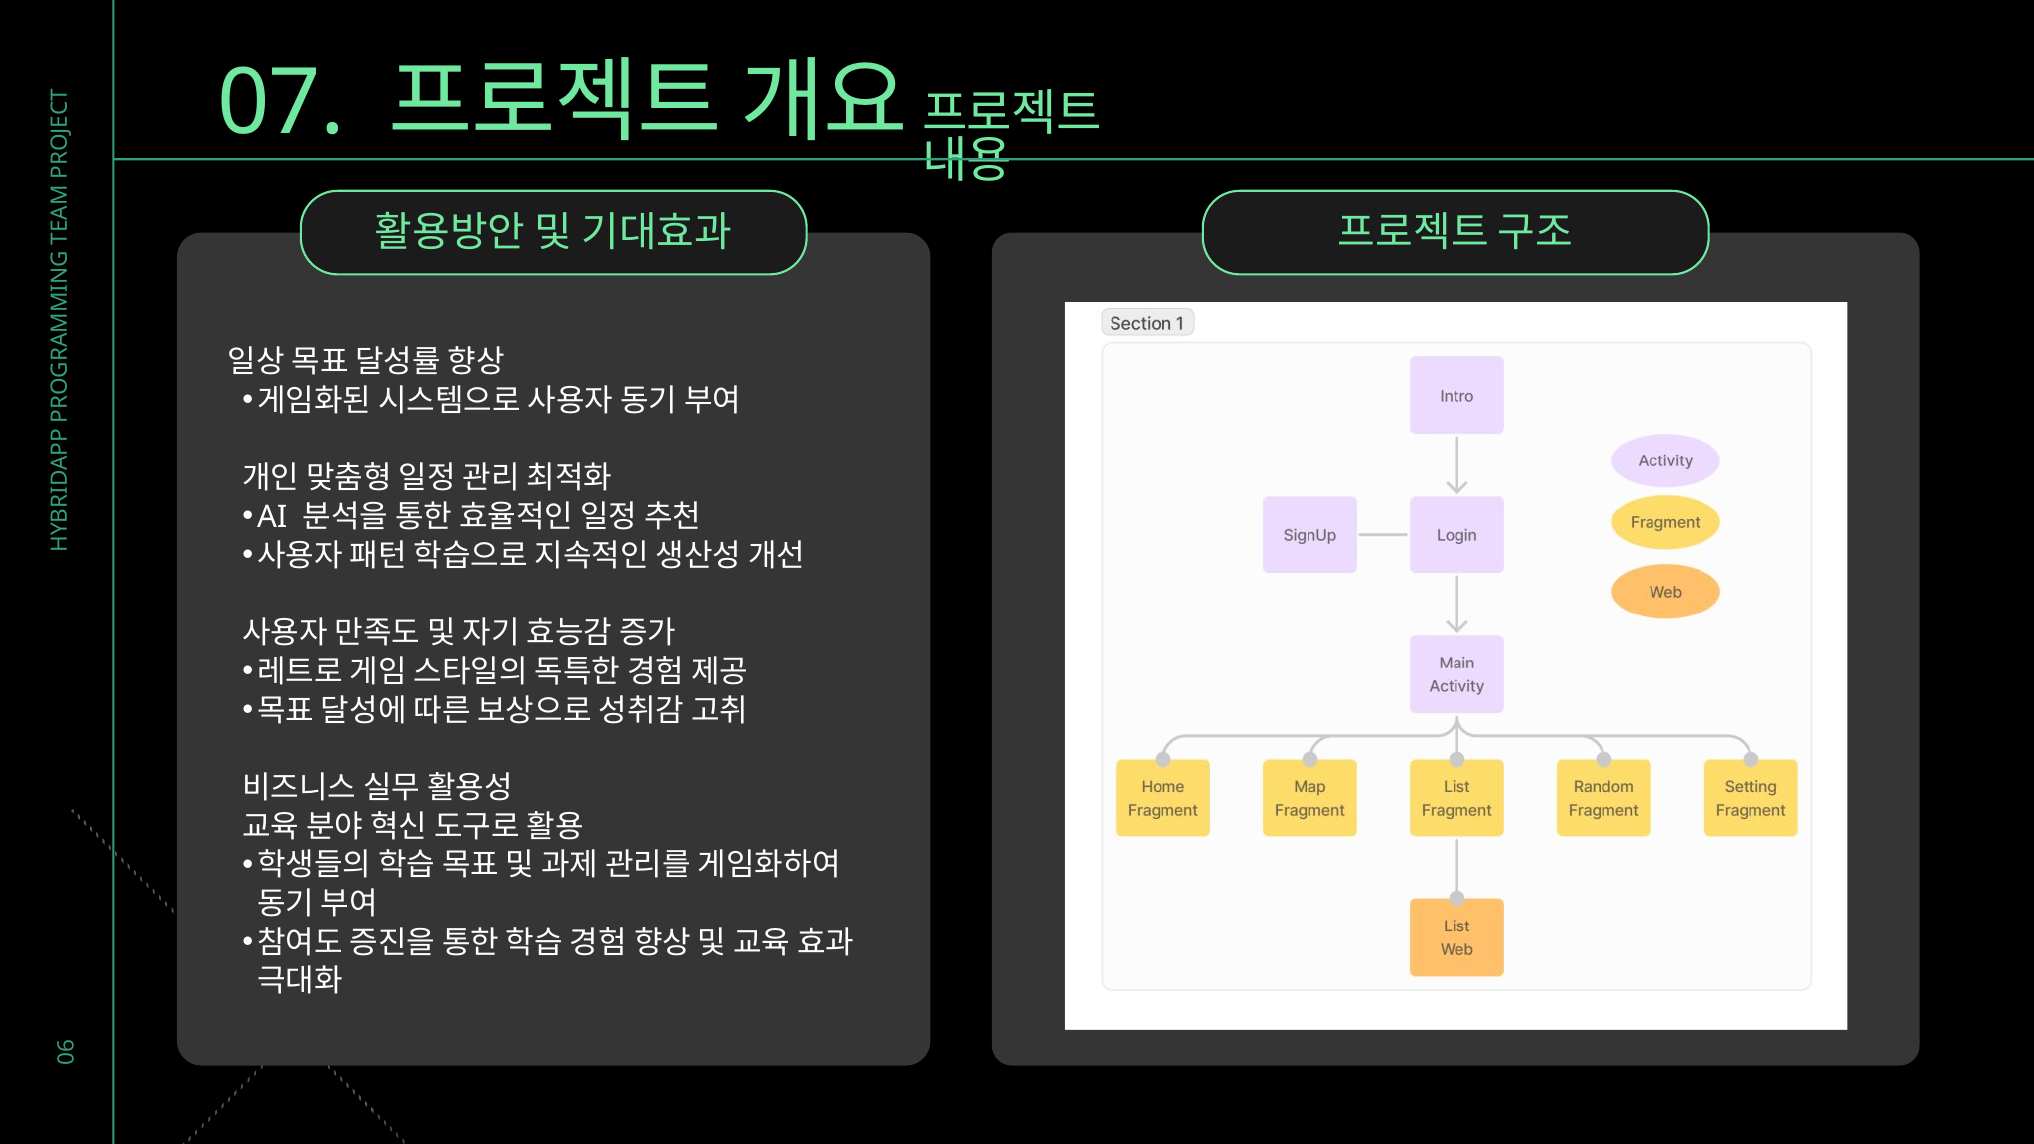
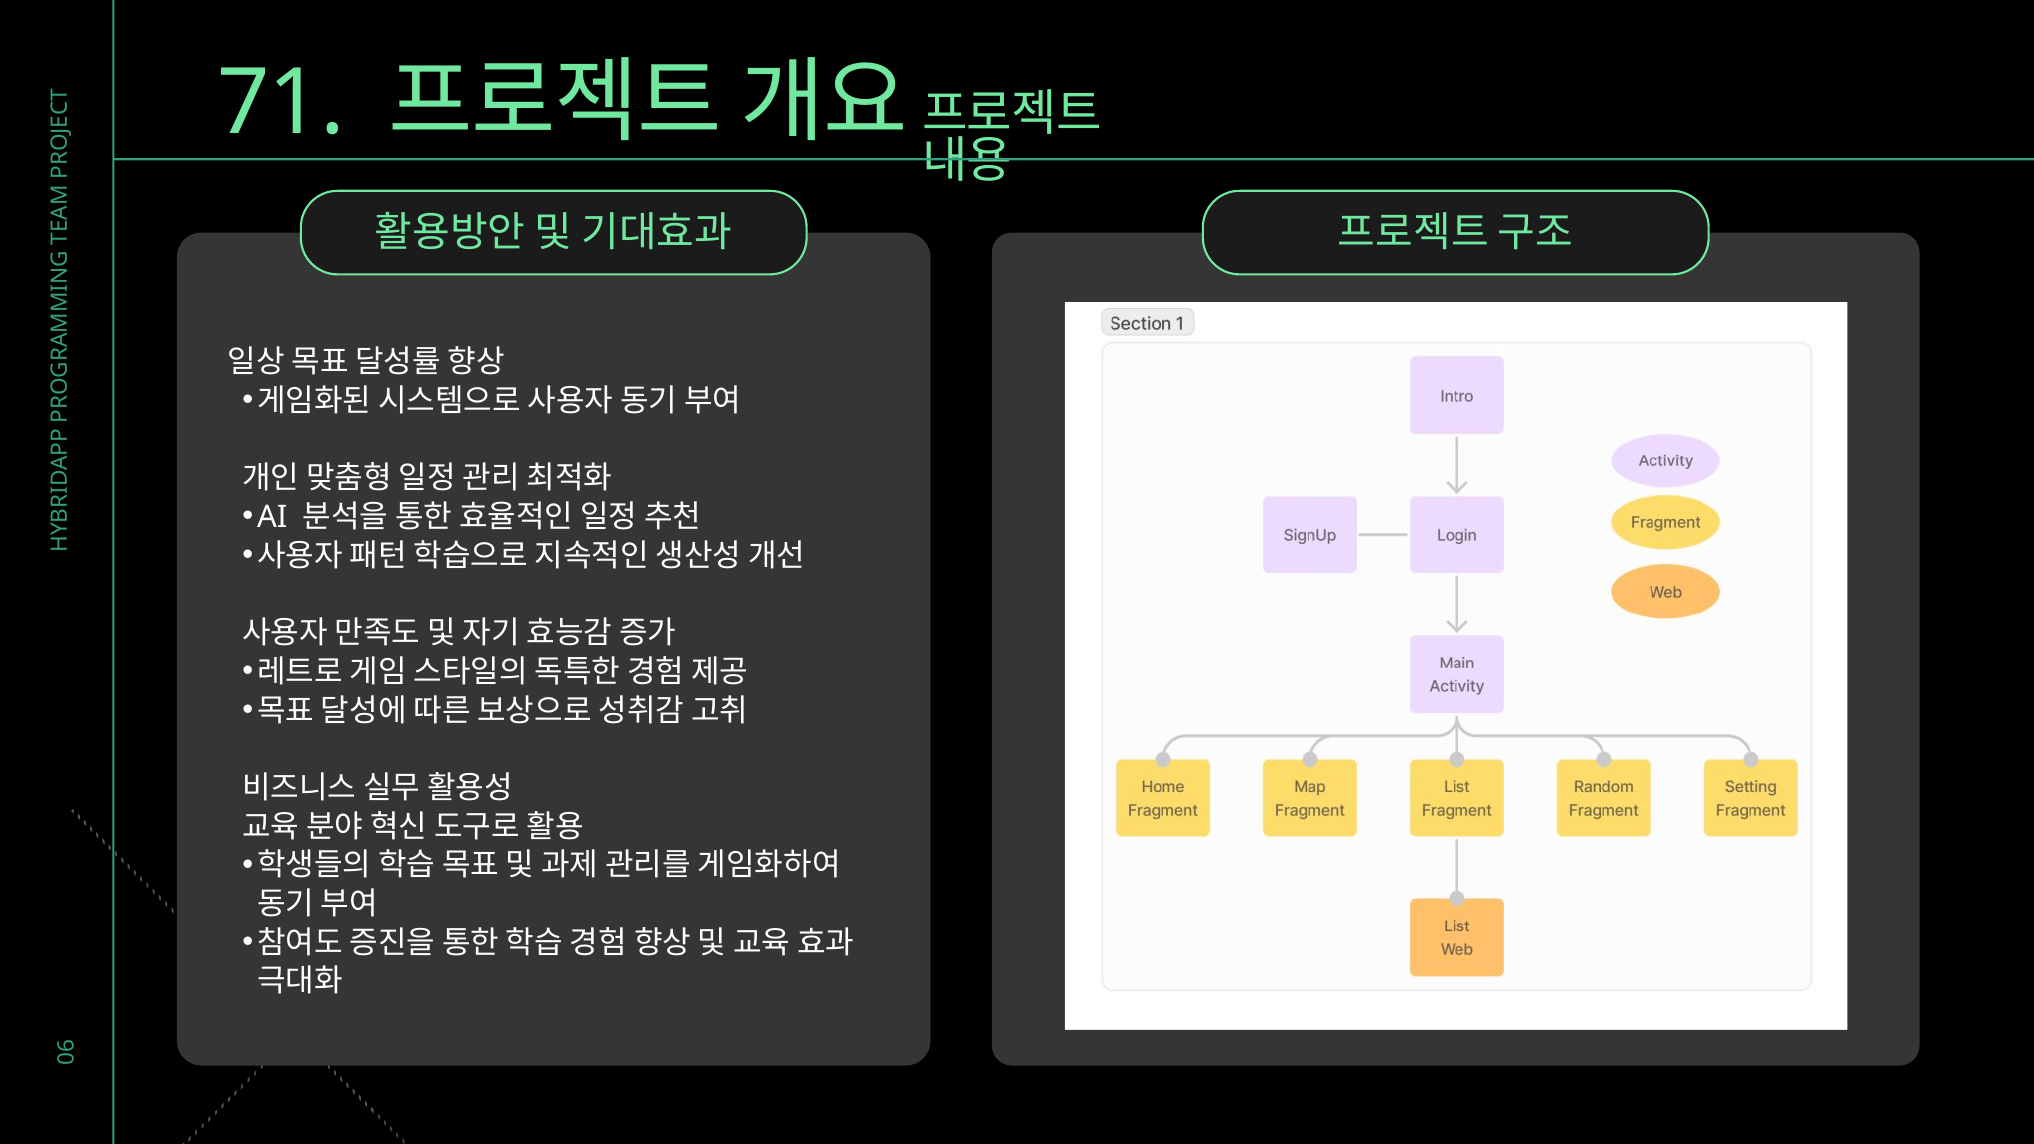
07: 07 -> 71
